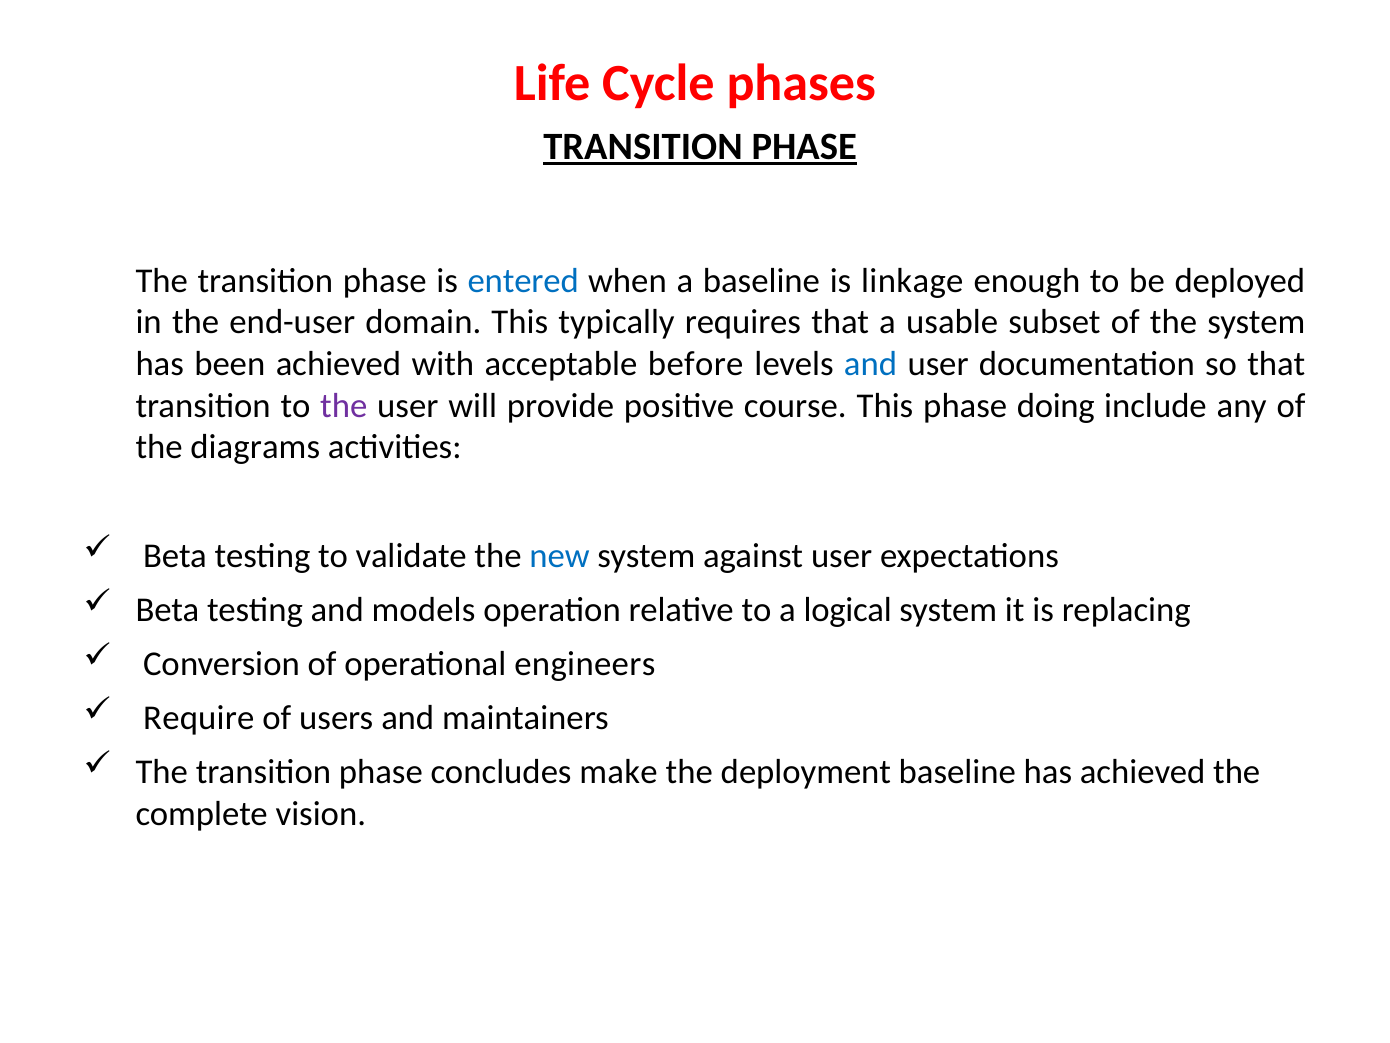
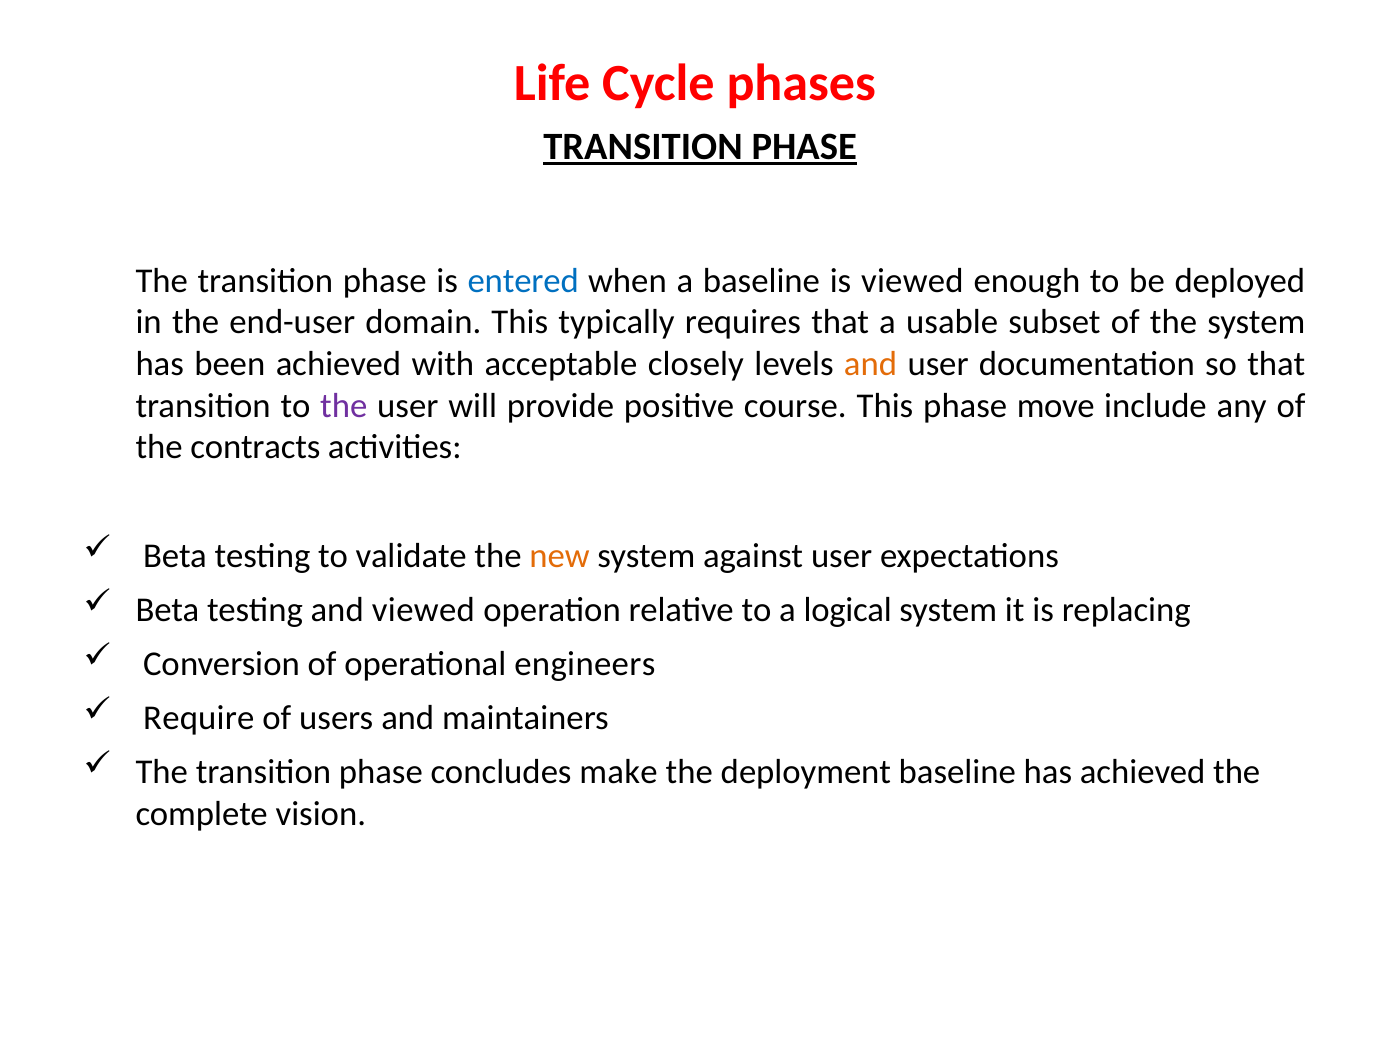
is linkage: linkage -> viewed
before: before -> closely
and at (871, 364) colour: blue -> orange
doing: doing -> move
diagrams: diagrams -> contracts
new colour: blue -> orange
and models: models -> viewed
